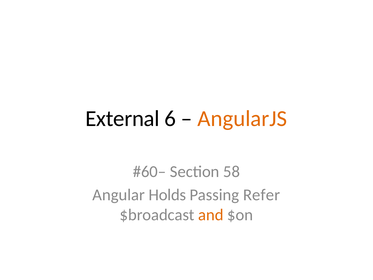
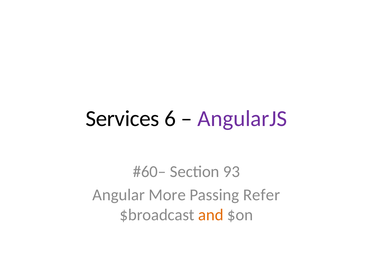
External: External -> Services
AngularJS colour: orange -> purple
58: 58 -> 93
Holds: Holds -> More
